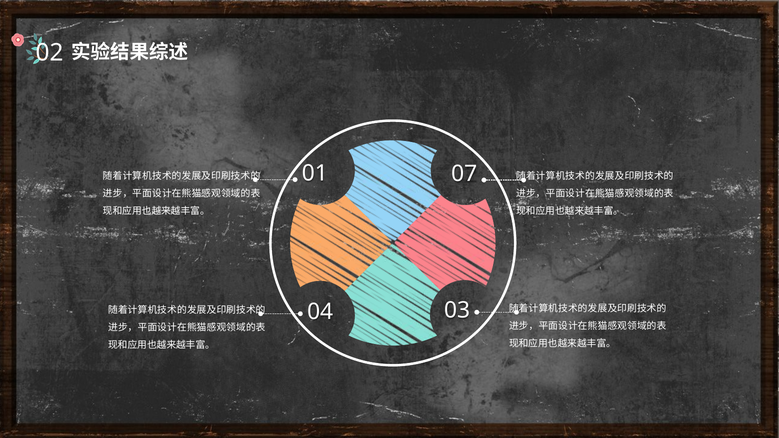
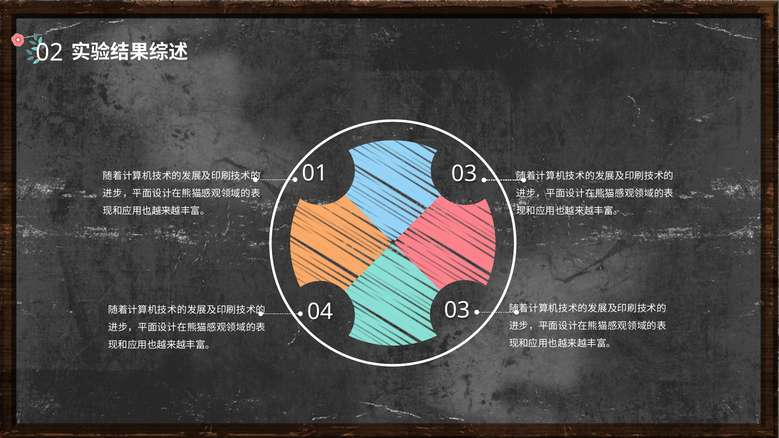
01 07: 07 -> 03
